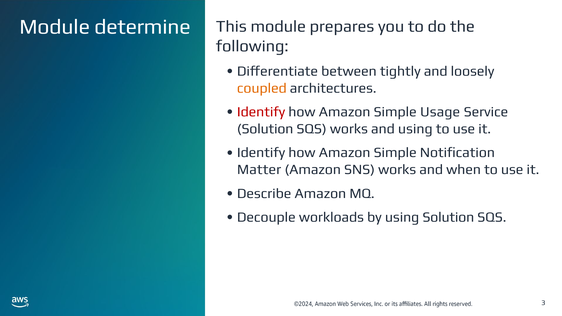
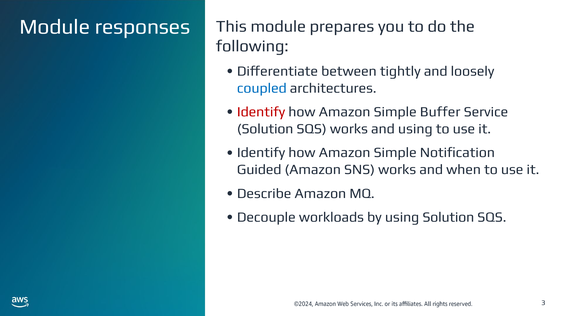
determine: determine -> responses
coupled colour: orange -> blue
Usage: Usage -> Buffer
Matter: Matter -> Guided
